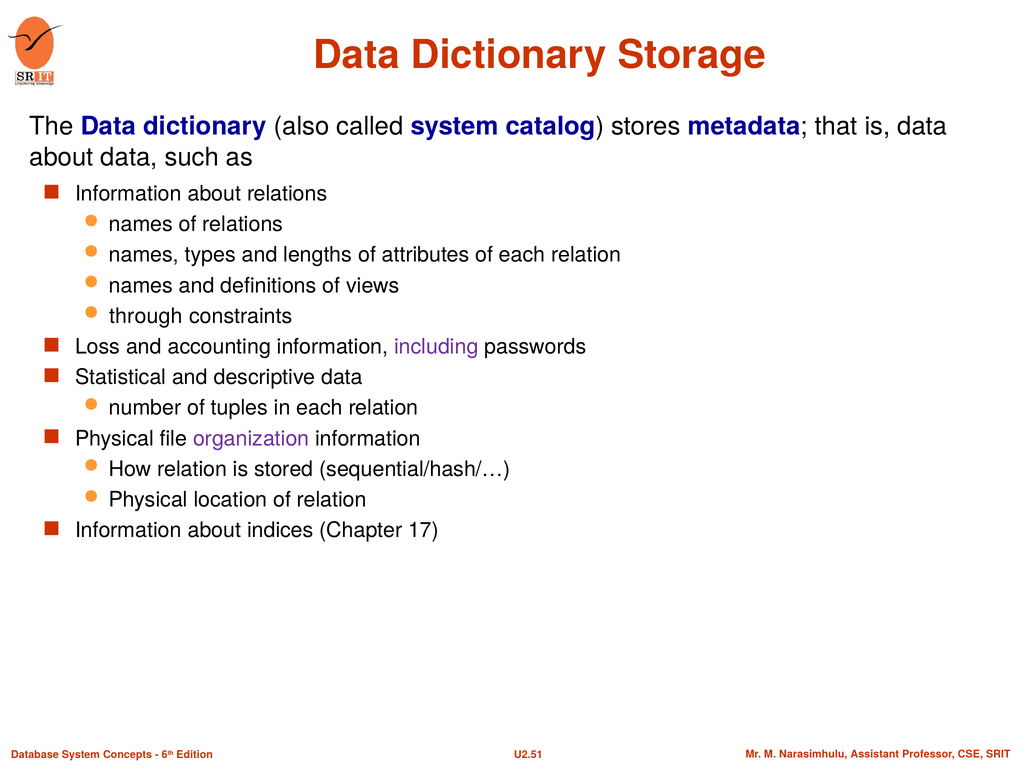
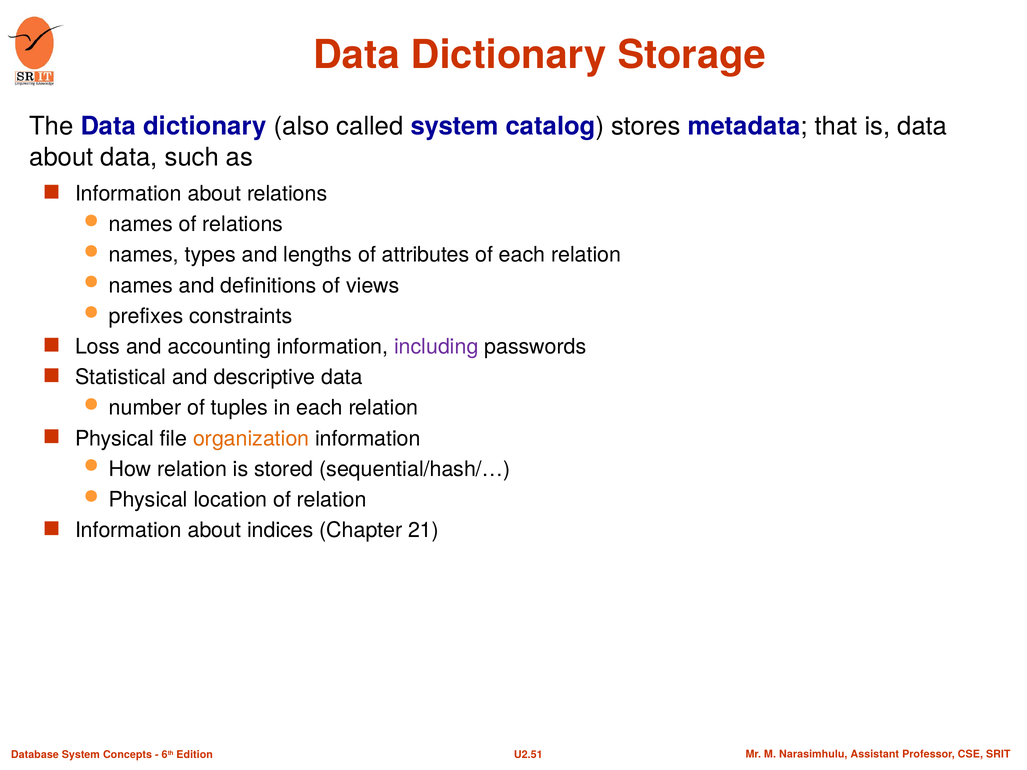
through: through -> prefixes
organization colour: purple -> orange
17: 17 -> 21
